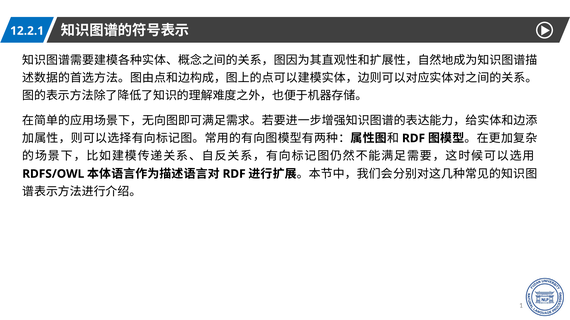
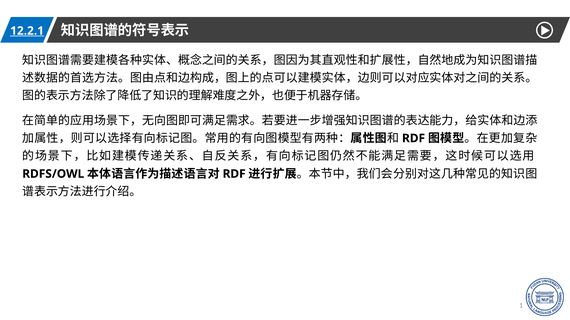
12.2.1 underline: none -> present
